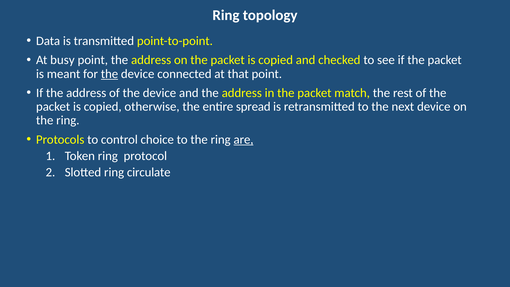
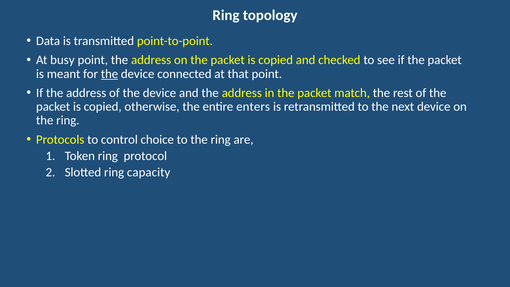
spread: spread -> enters
are underline: present -> none
circulate: circulate -> capacity
